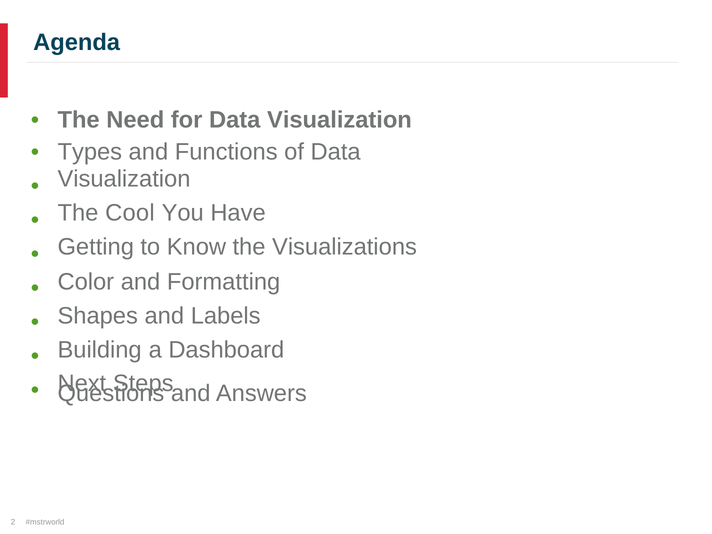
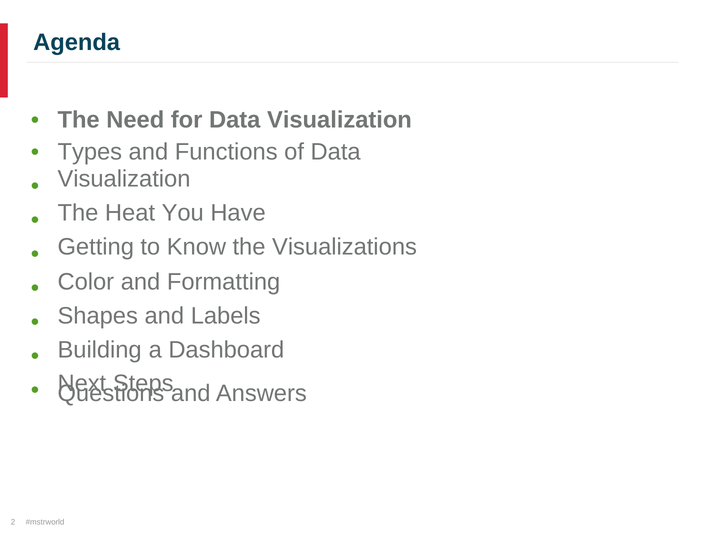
Cool: Cool -> Heat
